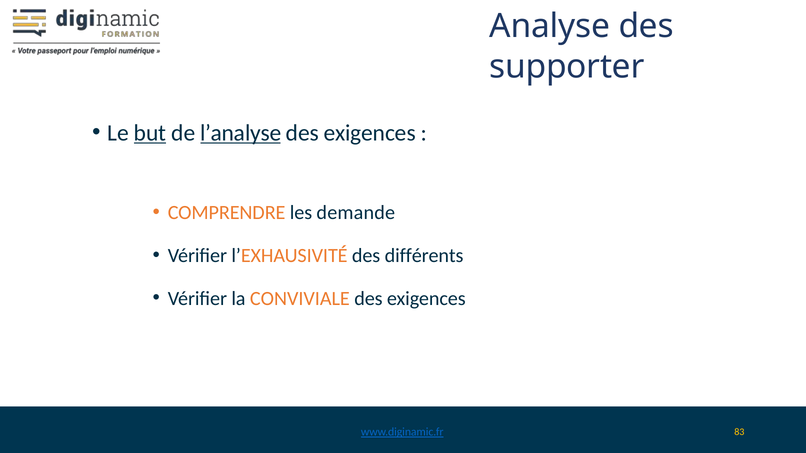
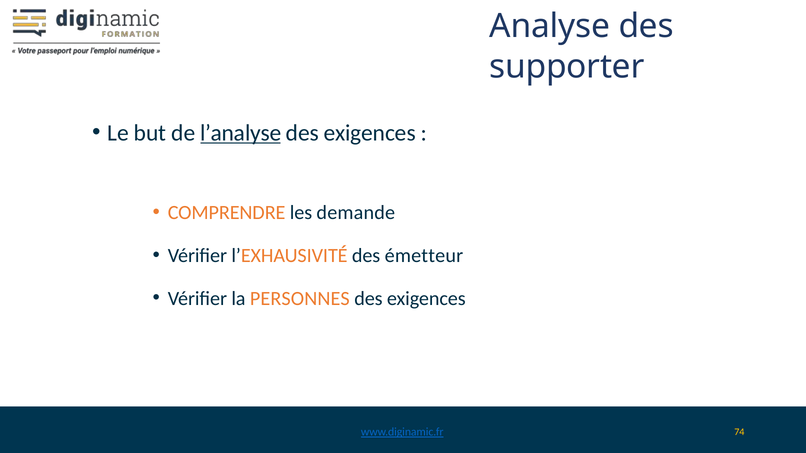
but underline: present -> none
différents: différents -> émetteur
CONVIVIALE: CONVIVIALE -> PERSONNES
83: 83 -> 74
